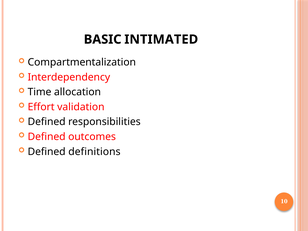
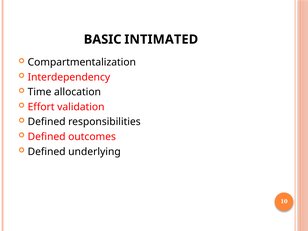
definitions: definitions -> underlying
